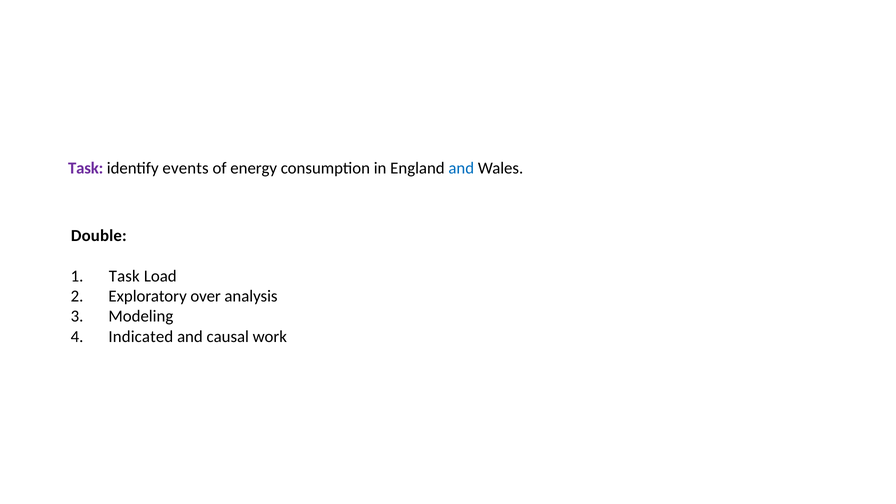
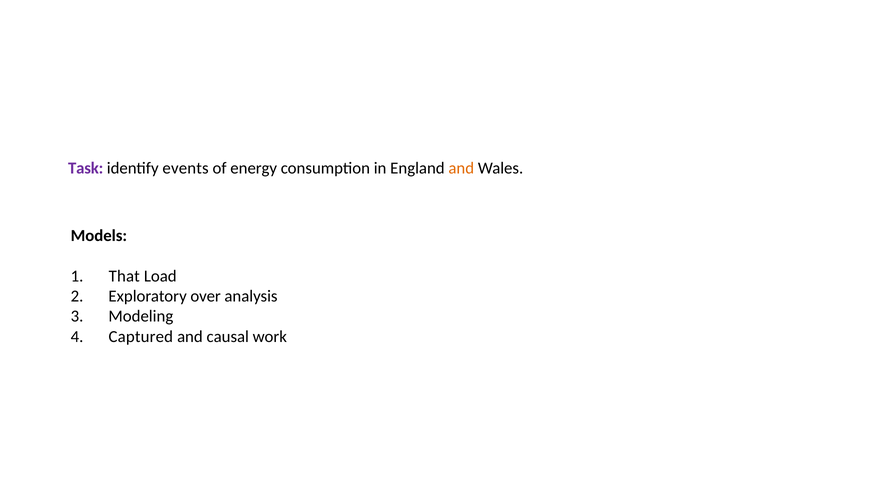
and at (461, 168) colour: blue -> orange
Double: Double -> Models
Task at (124, 276): Task -> That
Indicated: Indicated -> Captured
